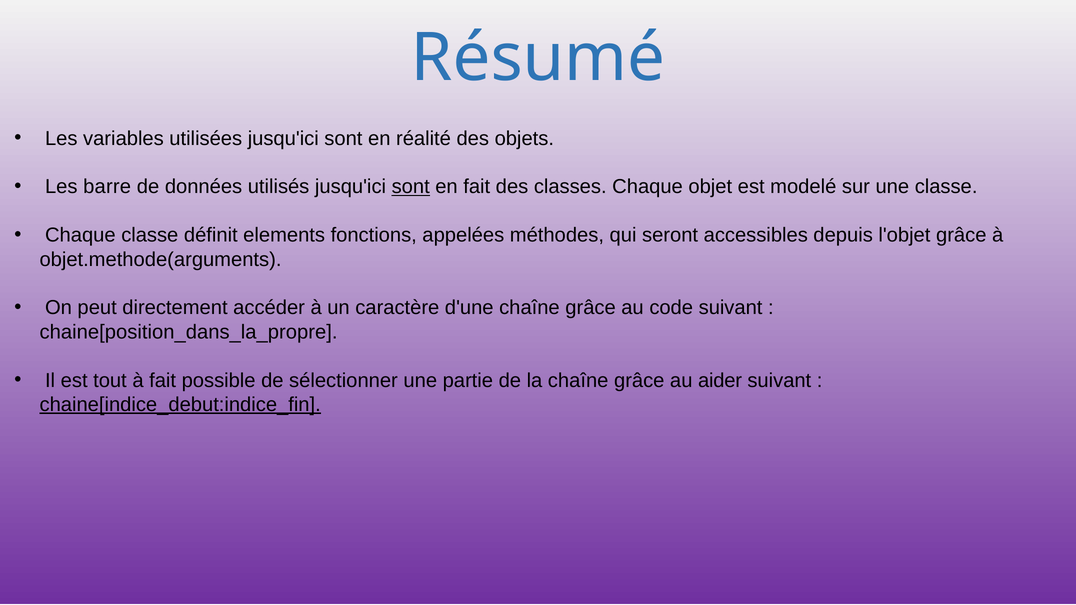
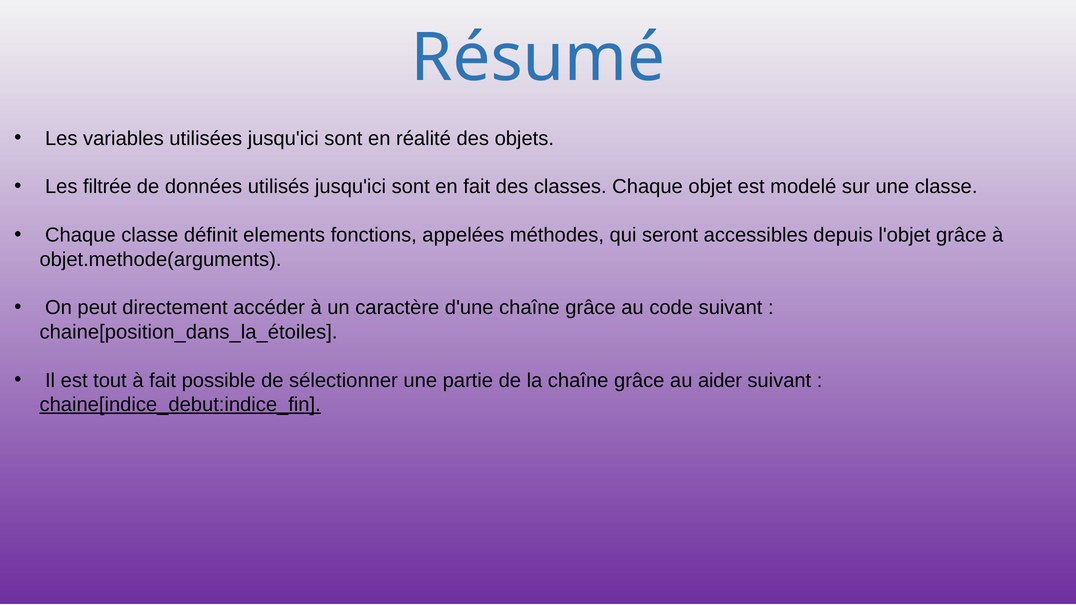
barre: barre -> filtrée
sont at (411, 187) underline: present -> none
chaine[position_dans_la_propre: chaine[position_dans_la_propre -> chaine[position_dans_la_étoiles
